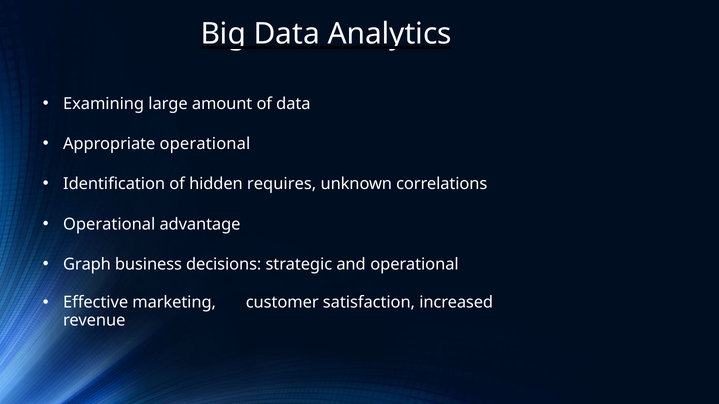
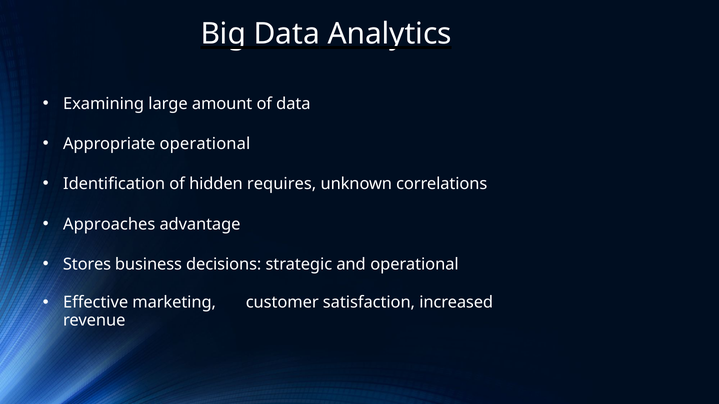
Operational at (109, 224): Operational -> Approaches
Graph: Graph -> Stores
